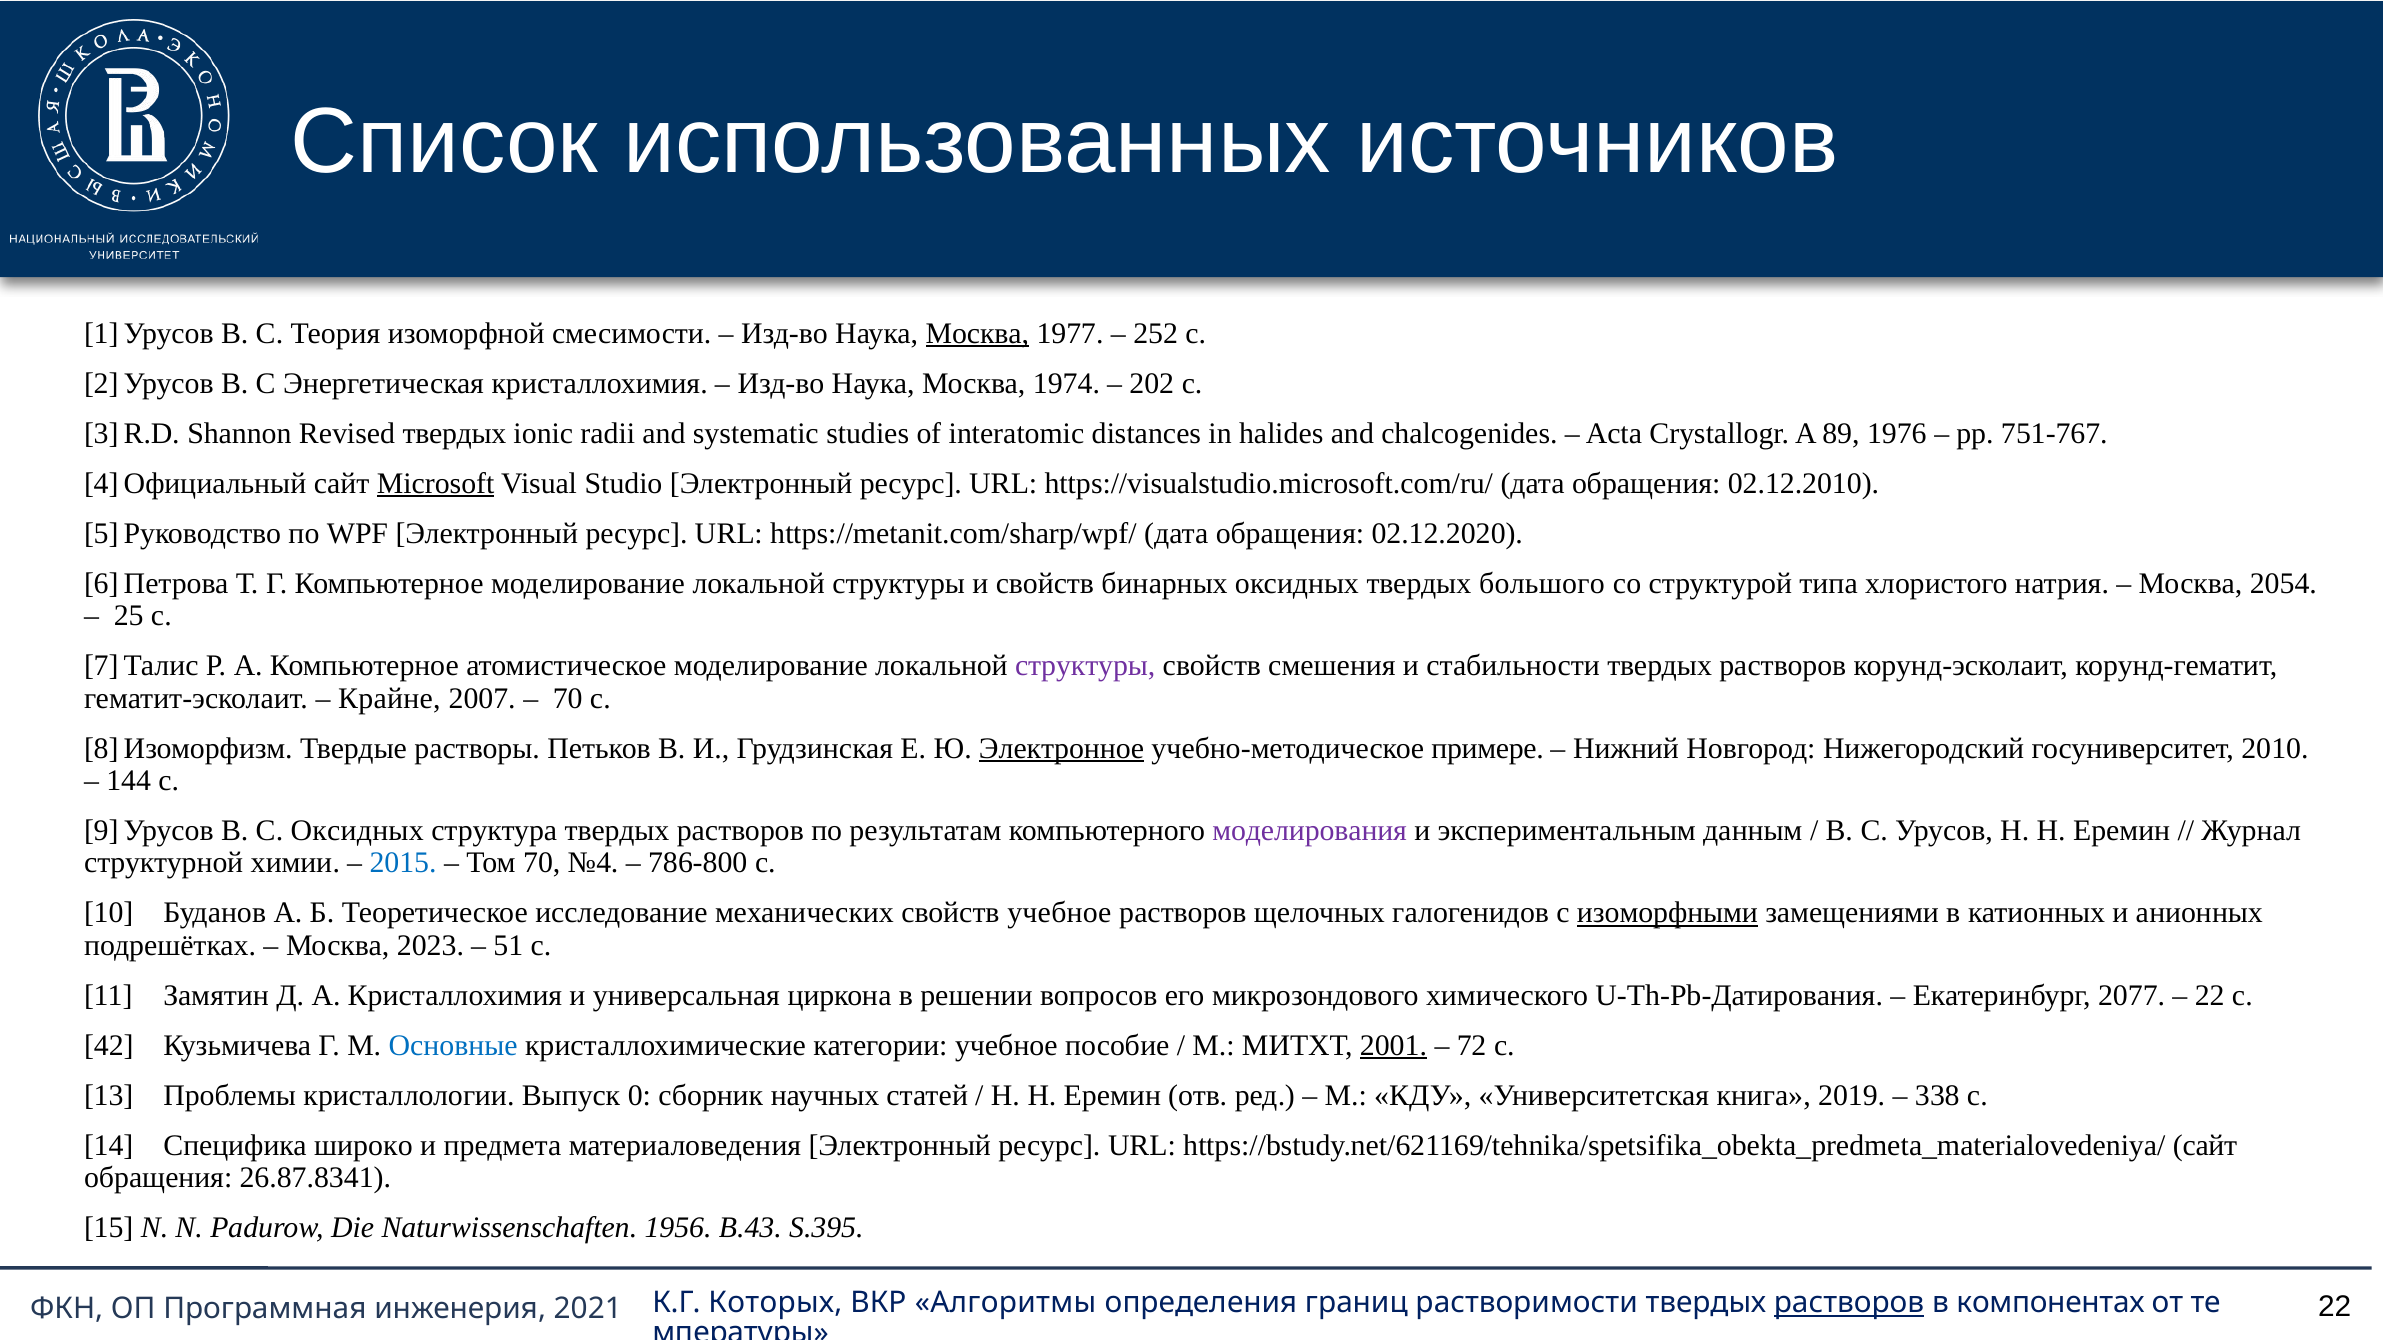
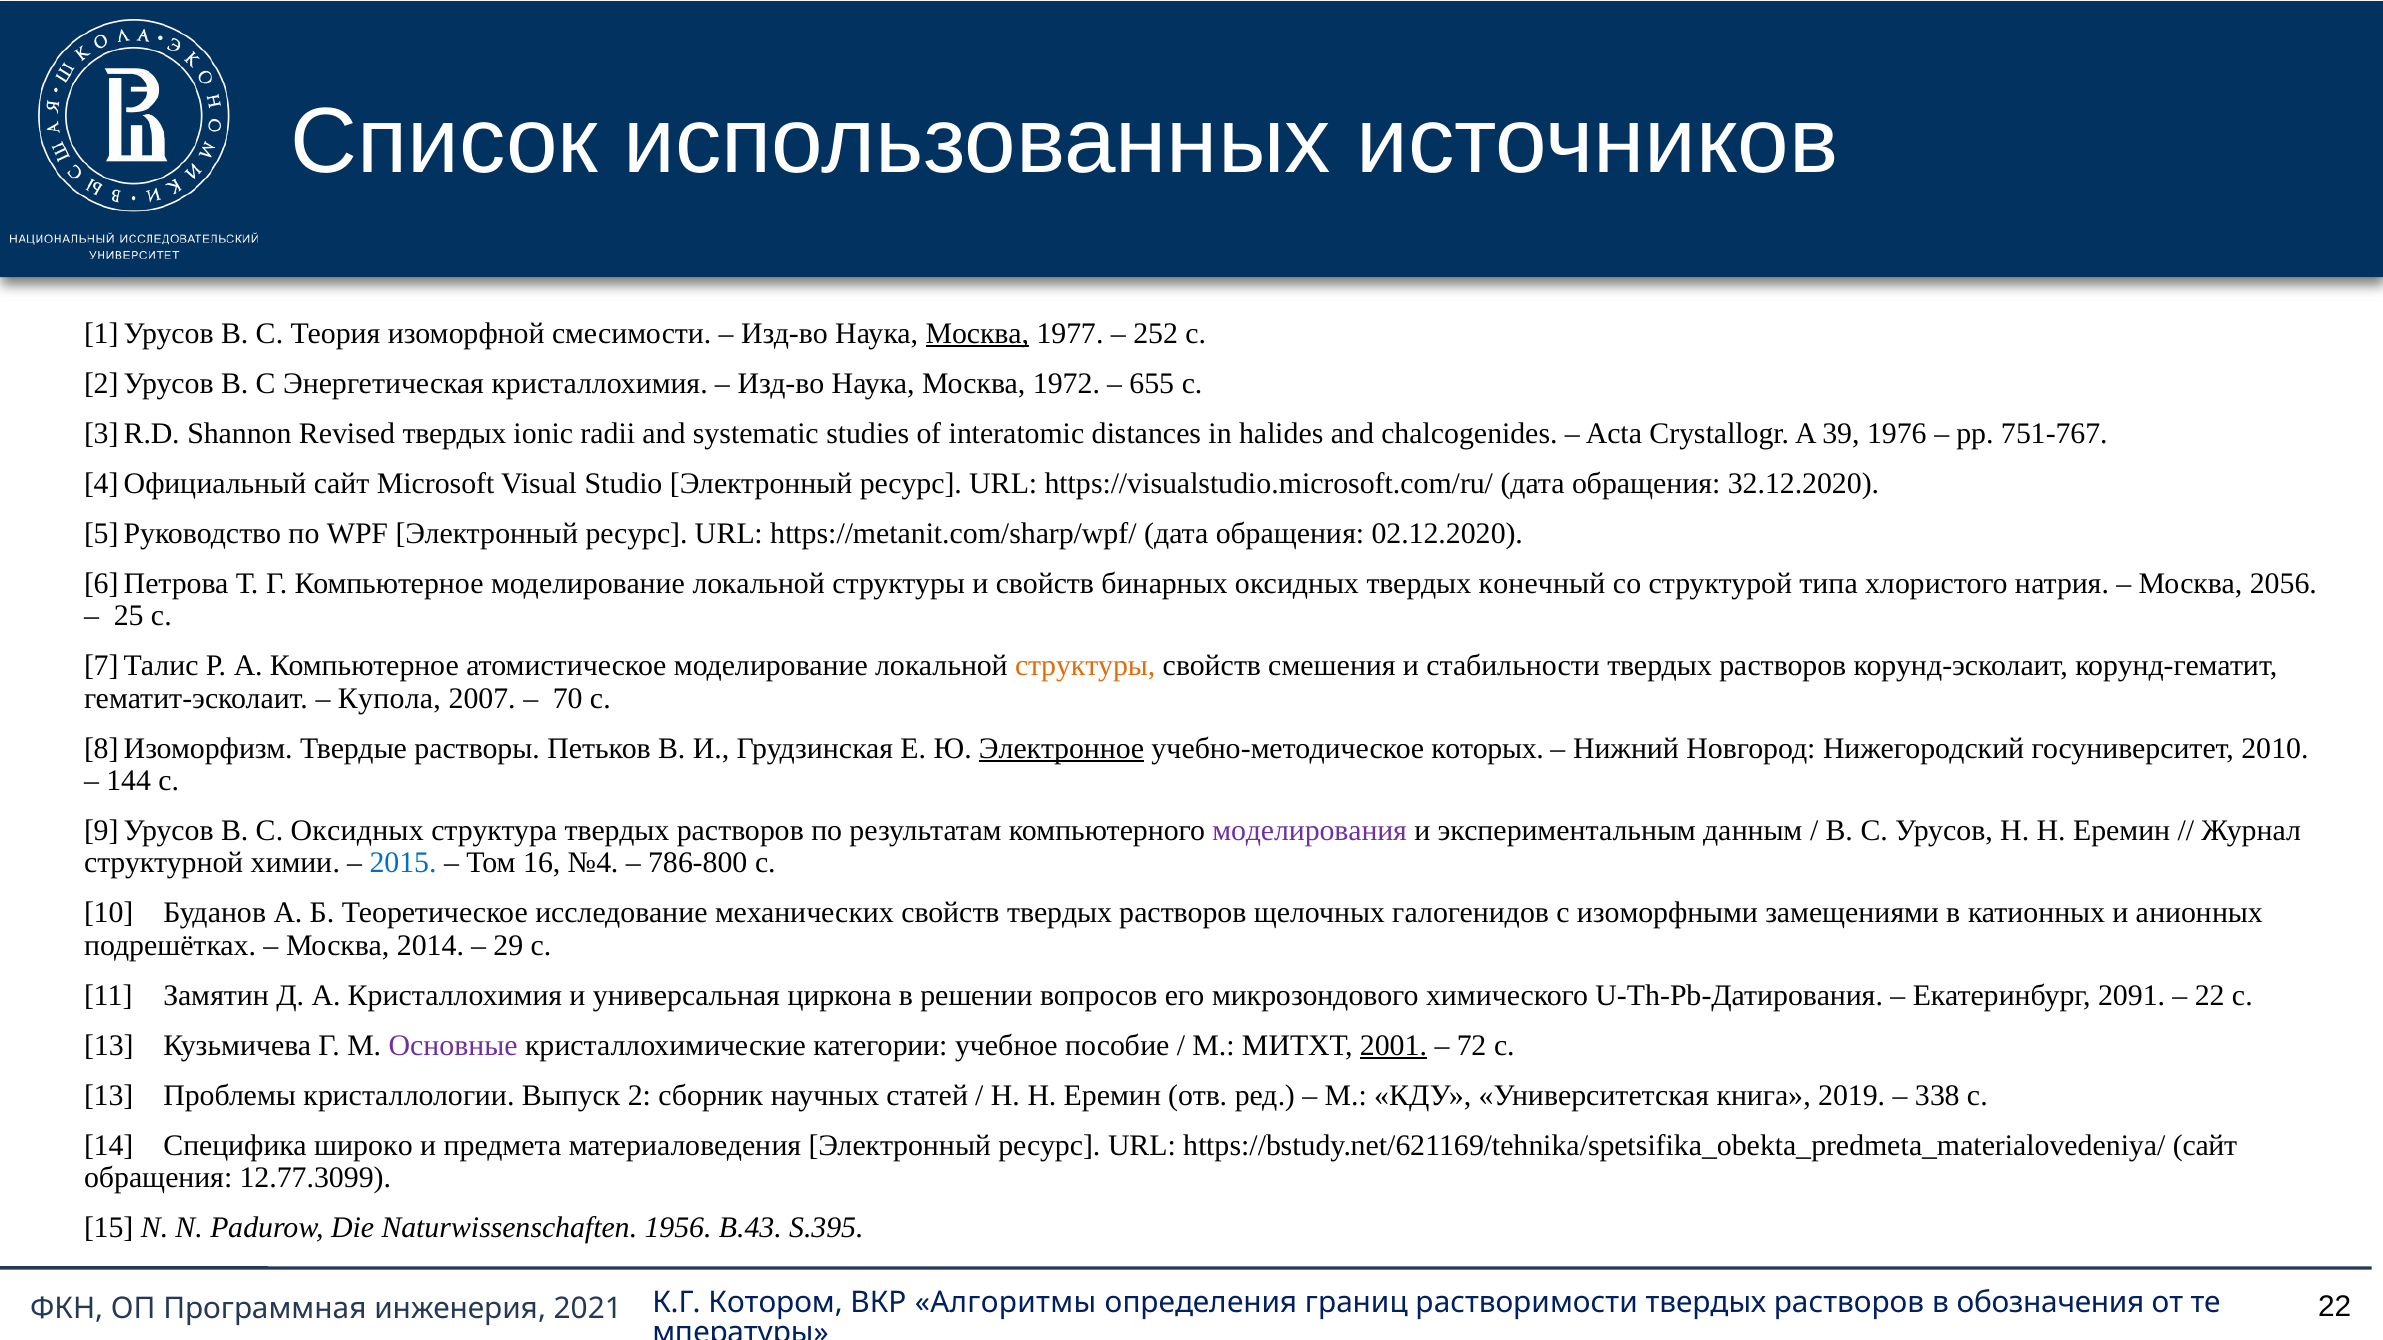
1974: 1974 -> 1972
202: 202 -> 655
89: 89 -> 39
Microsoft underline: present -> none
02.12.2010: 02.12.2010 -> 32.12.2020
большого: большого -> конечный
2054: 2054 -> 2056
структуры at (1085, 666) colour: purple -> orange
Крайне: Крайне -> Купола
примере: примере -> которых
Том 70: 70 -> 16
свойств учебное: учебное -> твердых
изоморфными underline: present -> none
2023: 2023 -> 2014
51: 51 -> 29
2077: 2077 -> 2091
42 at (109, 1046): 42 -> 13
Основные colour: blue -> purple
0: 0 -> 2
26.87.8341: 26.87.8341 -> 12.77.3099
Которых: Которых -> Котором
растворов at (1849, 1303) underline: present -> none
компонентах: компонентах -> обозначения
